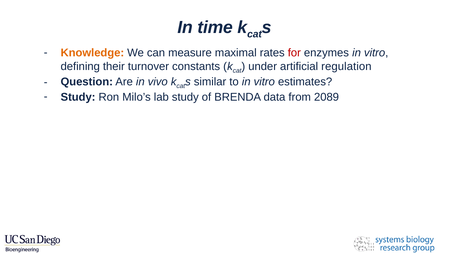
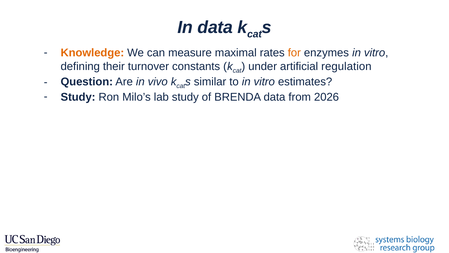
In time: time -> data
for colour: red -> orange
2089: 2089 -> 2026
